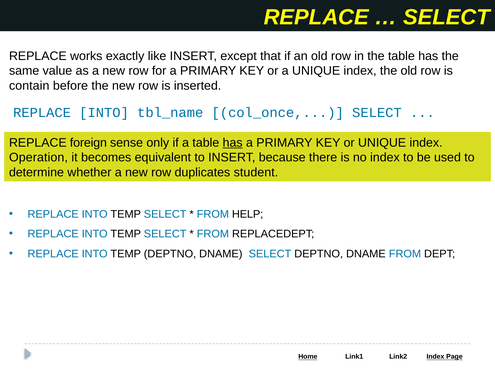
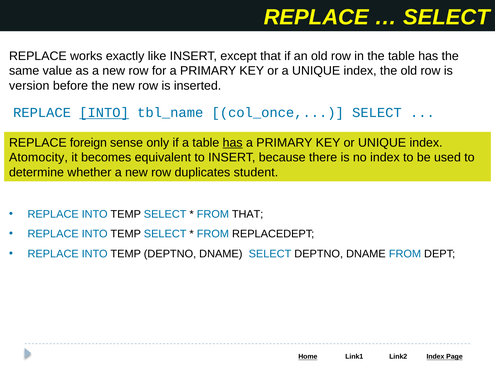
contain: contain -> version
INTO at (104, 113) underline: none -> present
Operation: Operation -> Atomocity
FROM HELP: HELP -> THAT
